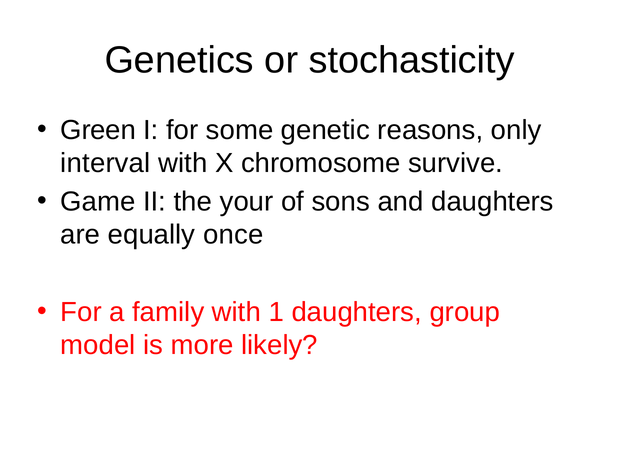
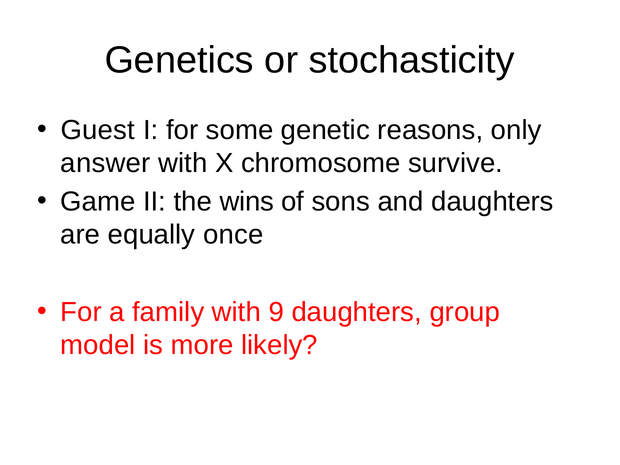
Green: Green -> Guest
interval: interval -> answer
your: your -> wins
1: 1 -> 9
